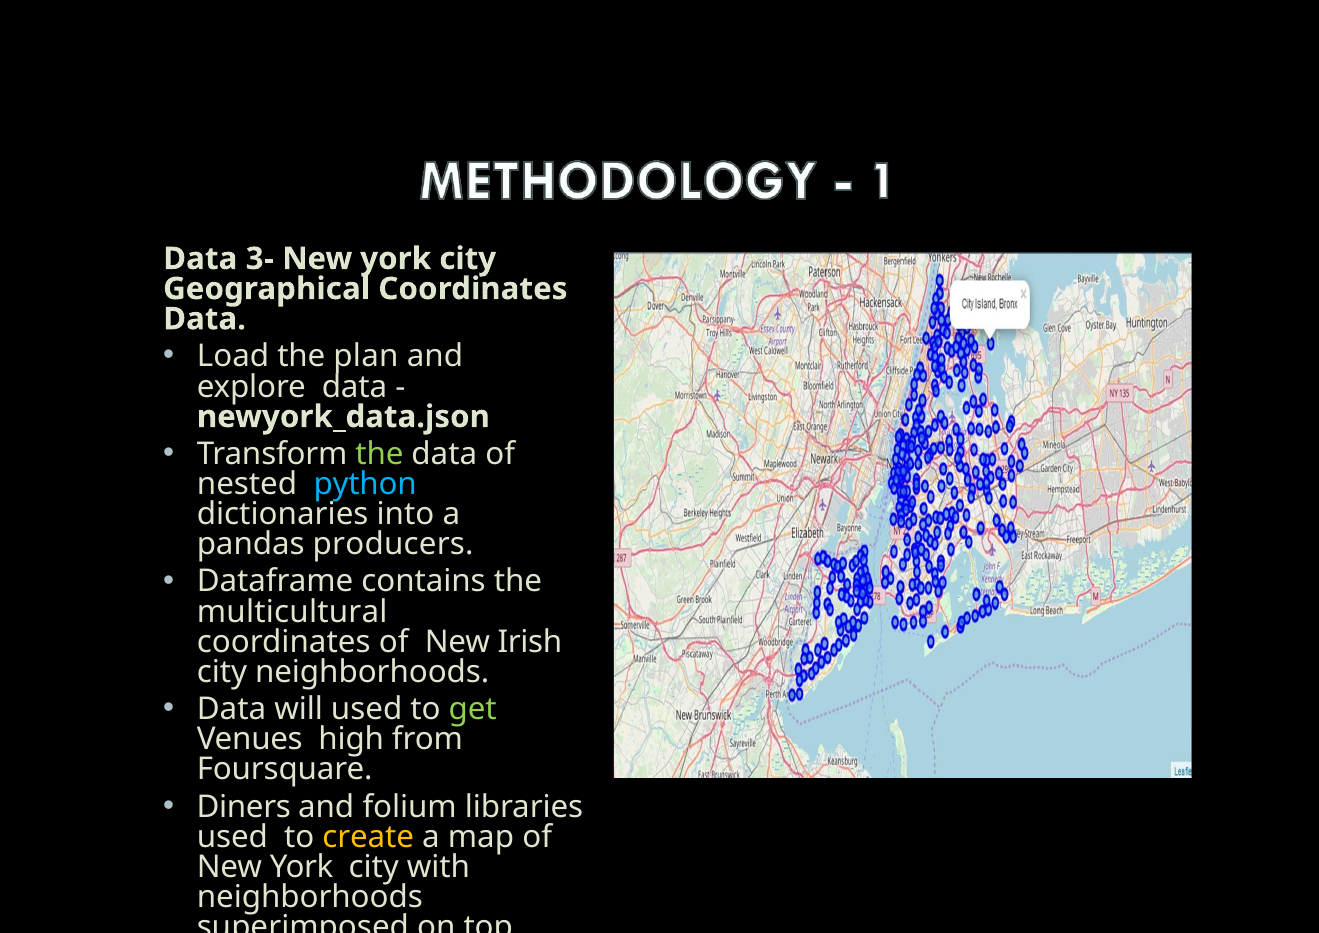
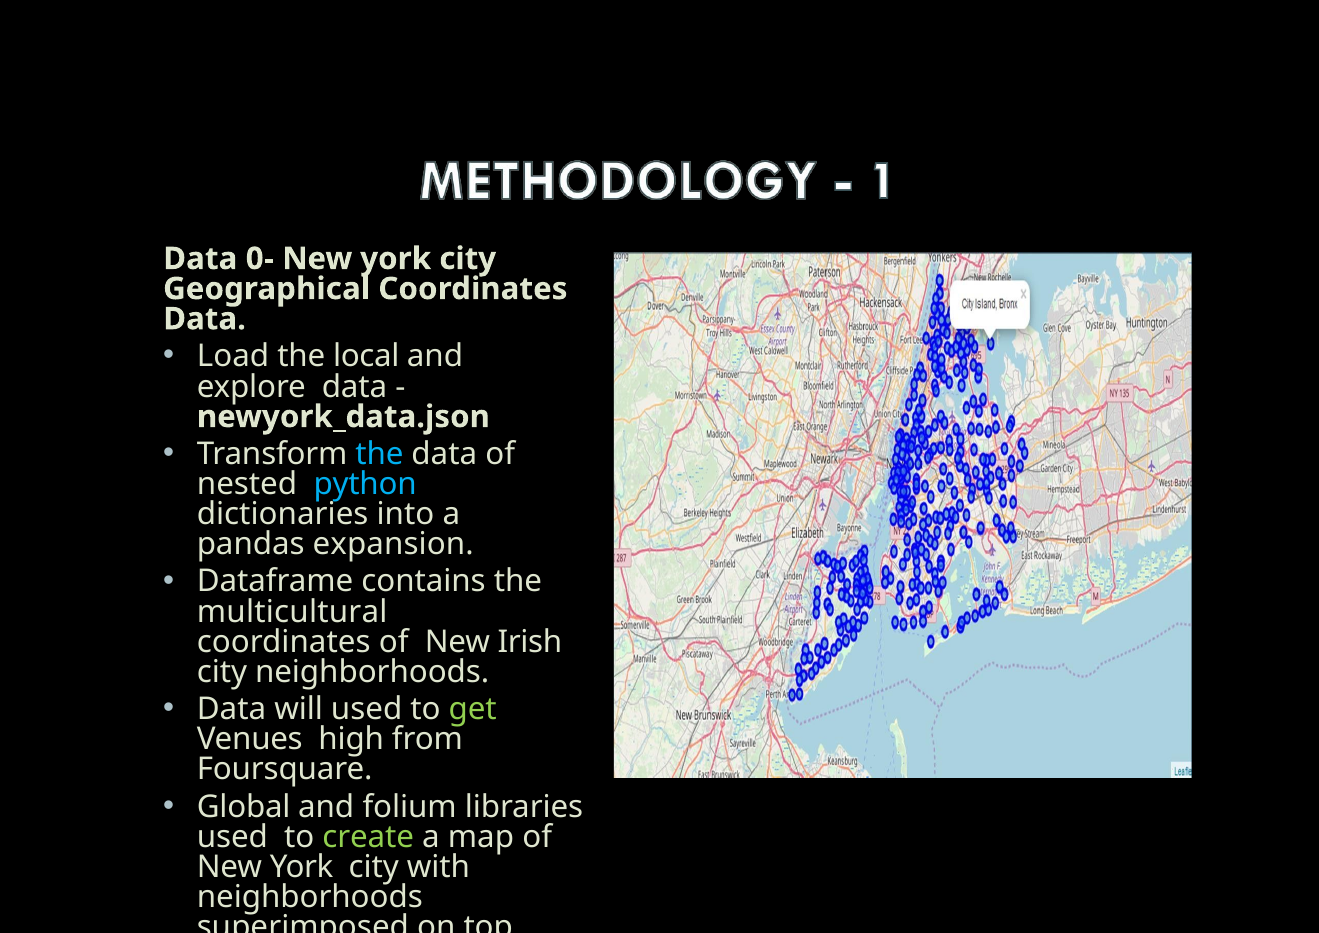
3-: 3- -> 0-
plan: plan -> local
the at (379, 454) colour: light green -> light blue
producers: producers -> expansion
Diners: Diners -> Global
create colour: yellow -> light green
